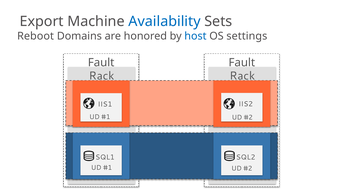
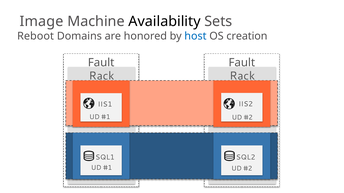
Export: Export -> Image
Availability colour: blue -> black
settings: settings -> creation
